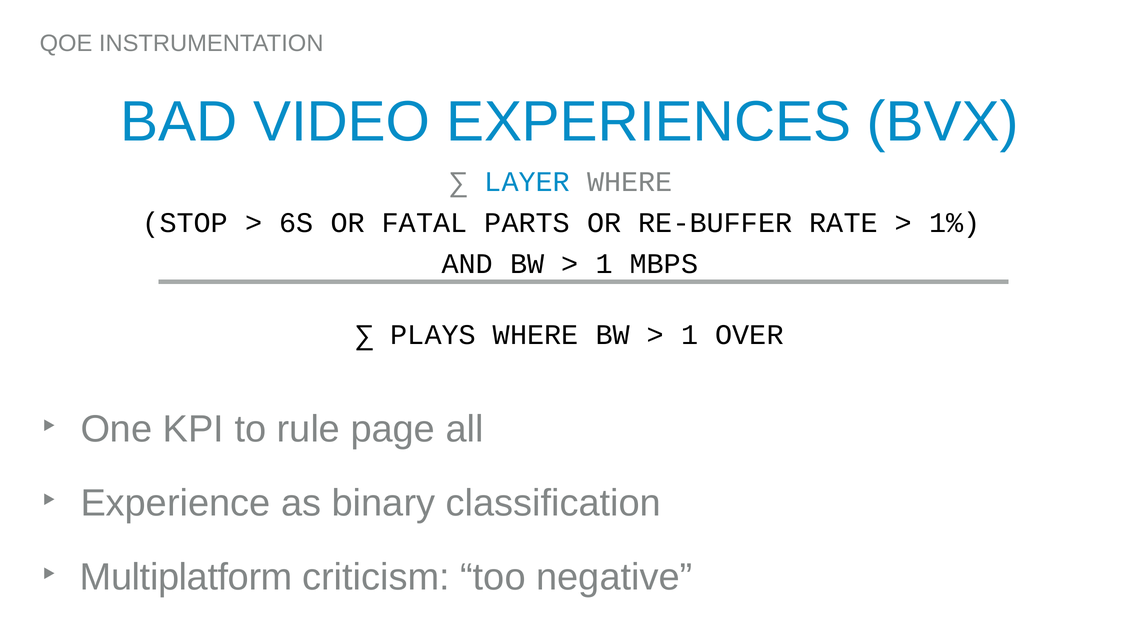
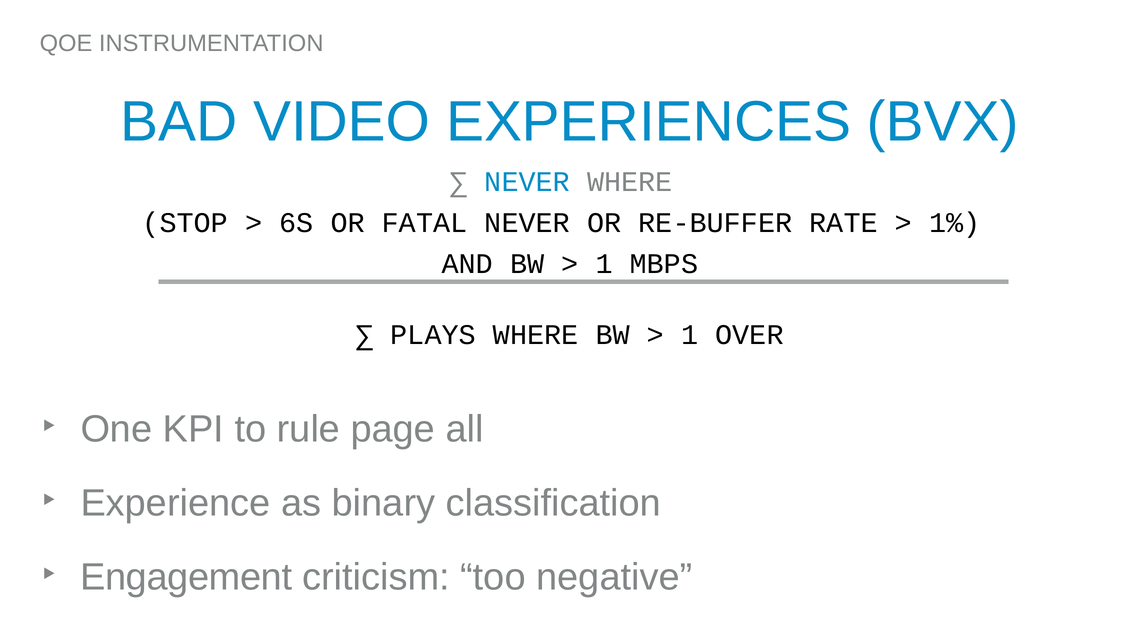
LAYER at (527, 182): LAYER -> NEVER
FATAL PARTS: PARTS -> NEVER
Multiplatform: Multiplatform -> Engagement
